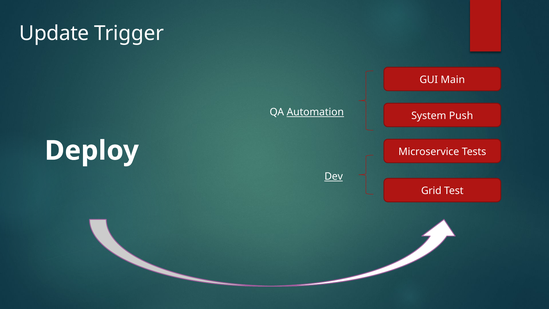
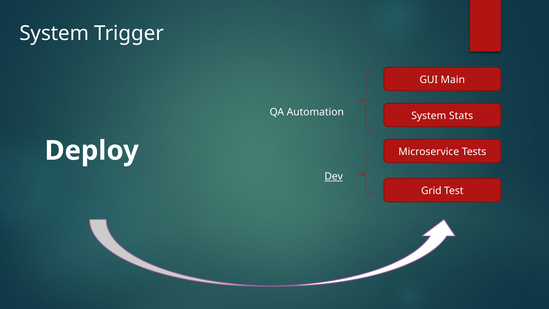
Update at (54, 34): Update -> System
Automation underline: present -> none
Push: Push -> Stats
